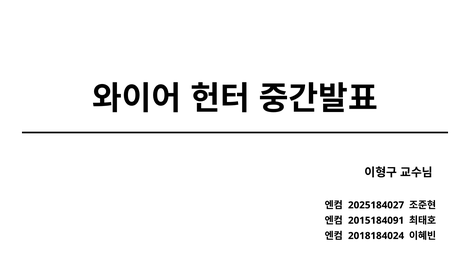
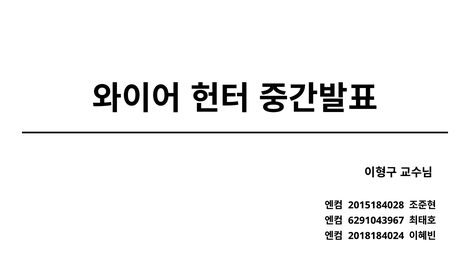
2025184027: 2025184027 -> 2015184028
2015184091: 2015184091 -> 6291043967
